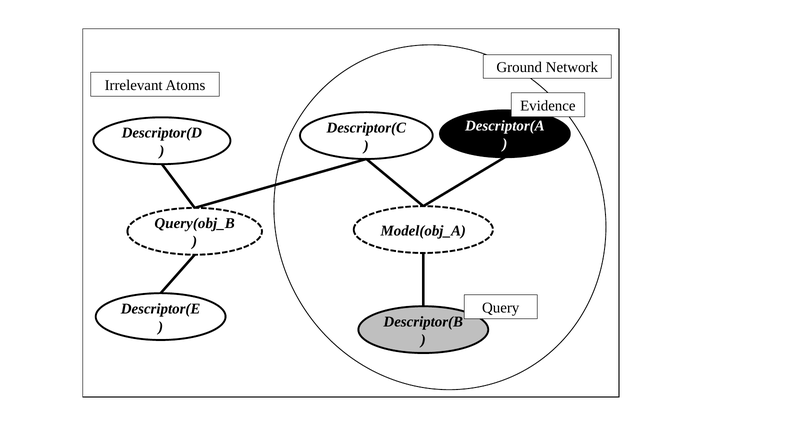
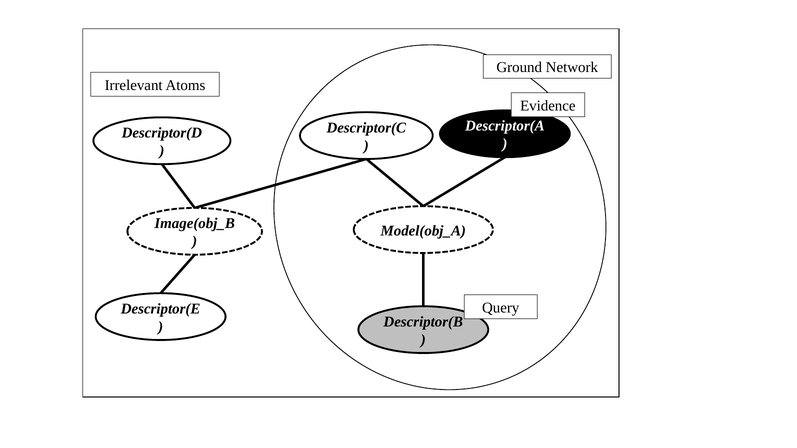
Query(obj_B: Query(obj_B -> Image(obj_B
